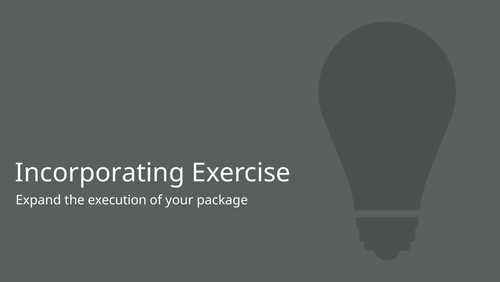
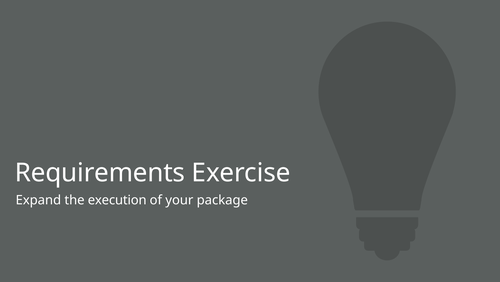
Incorporating: Incorporating -> Requirements
